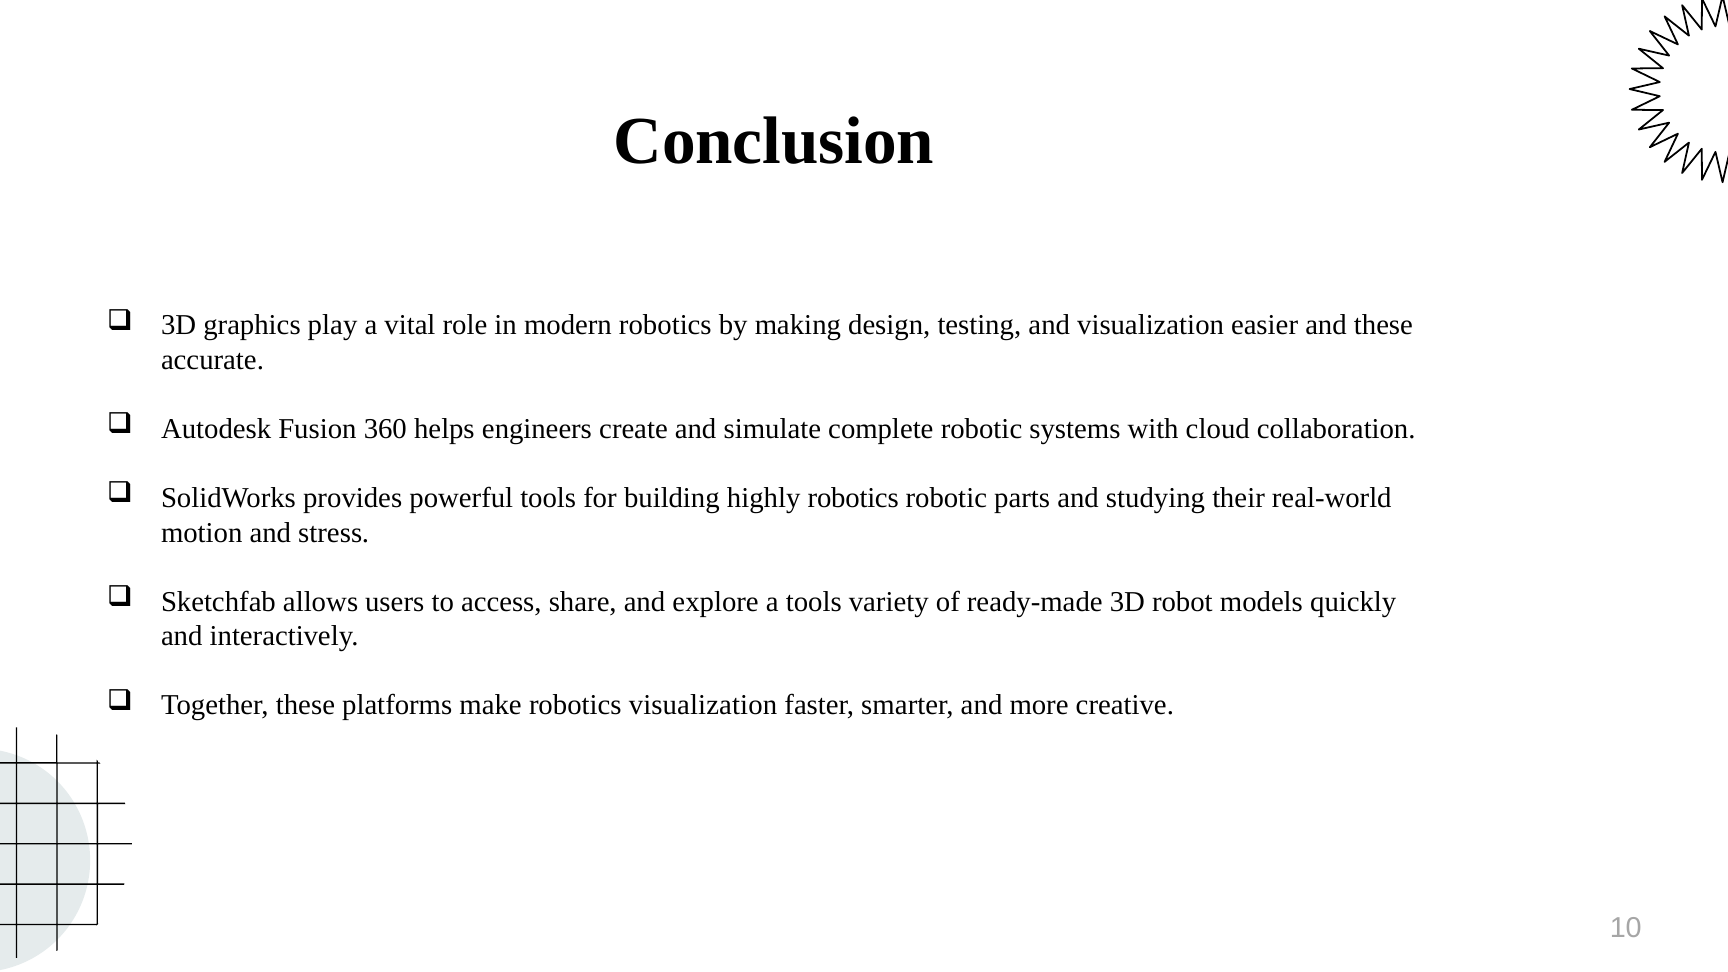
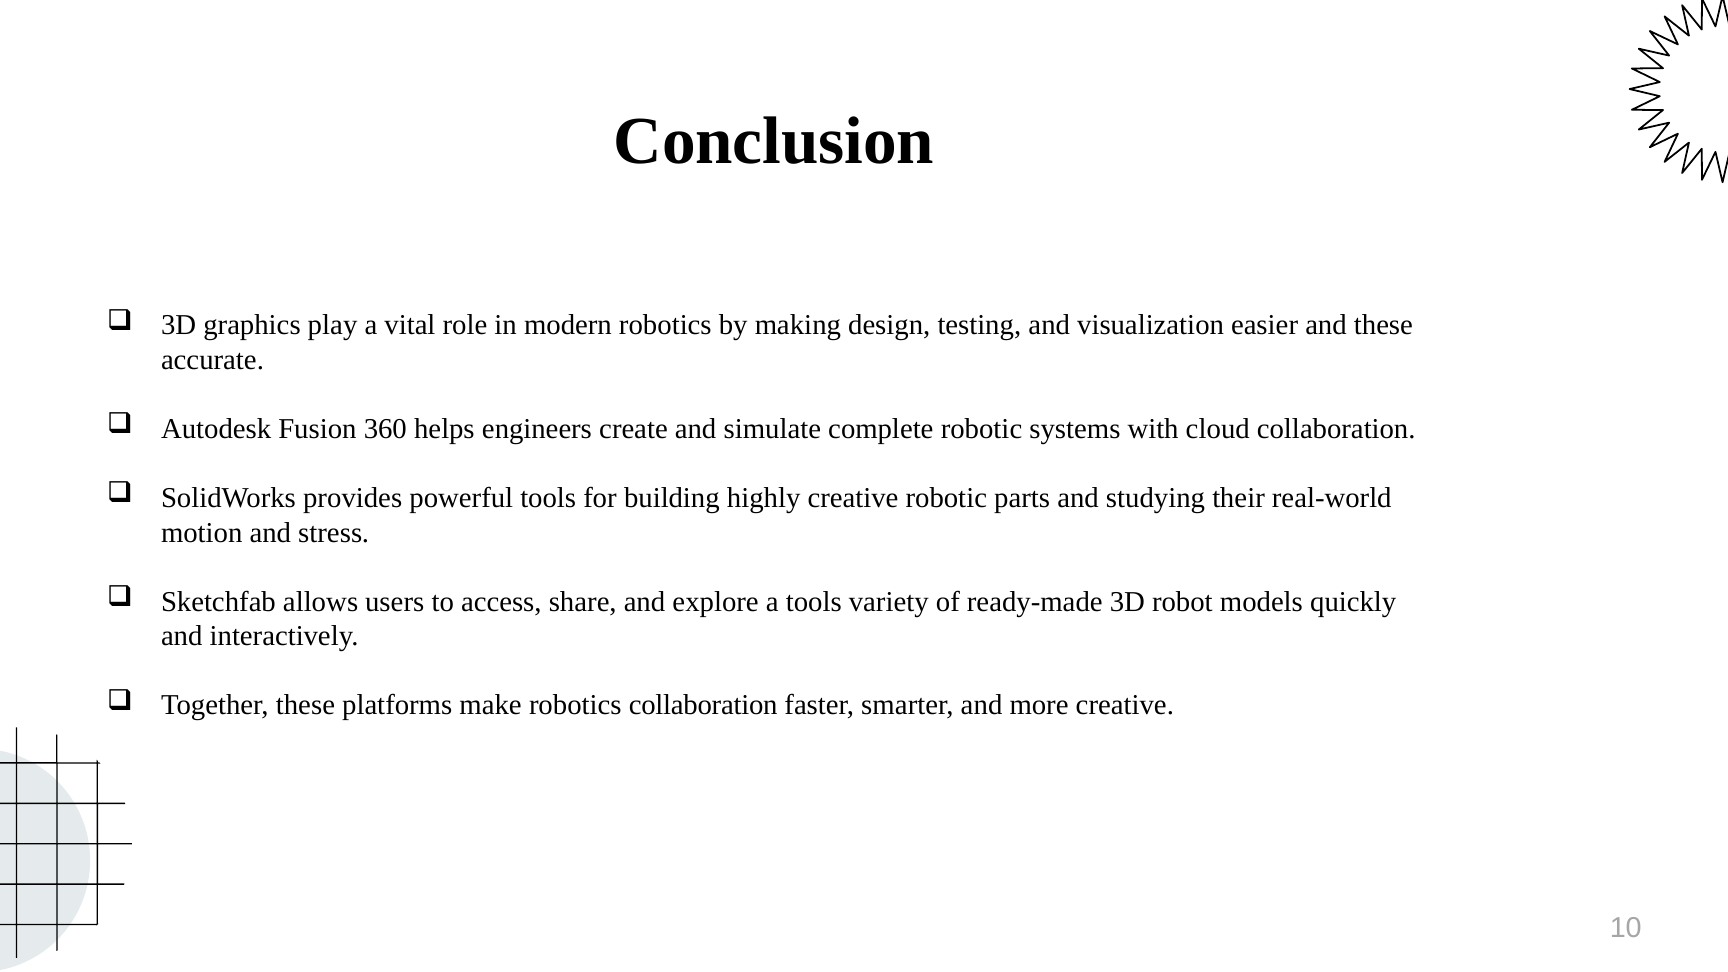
highly robotics: robotics -> creative
robotics visualization: visualization -> collaboration
